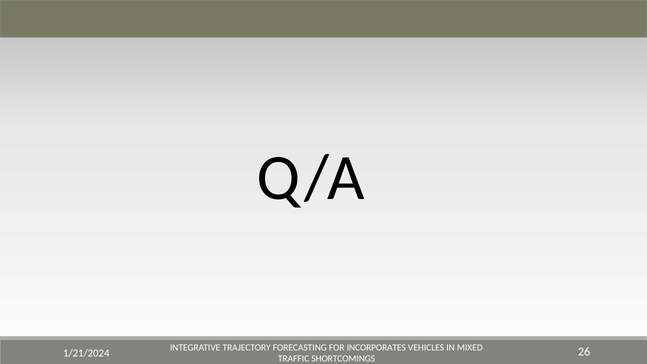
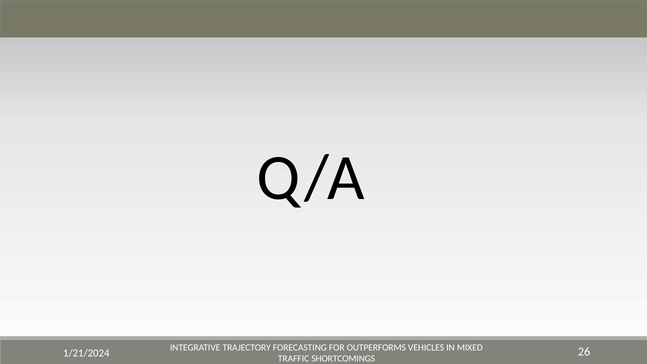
INCORPORATES: INCORPORATES -> OUTPERFORMS
